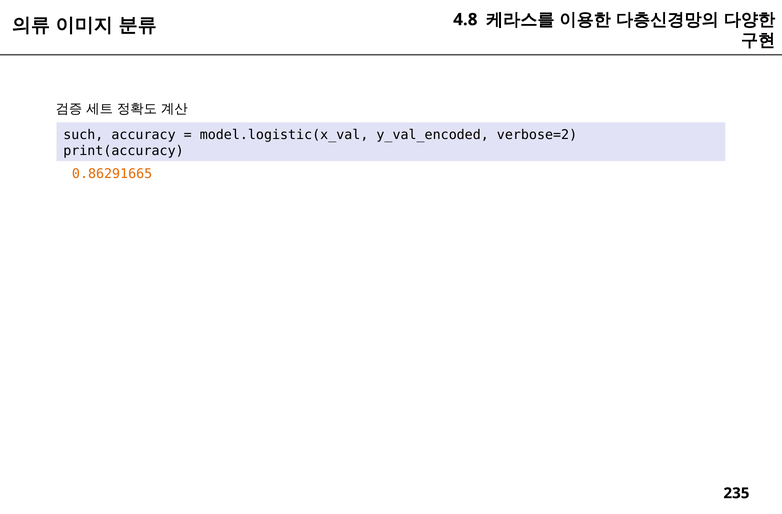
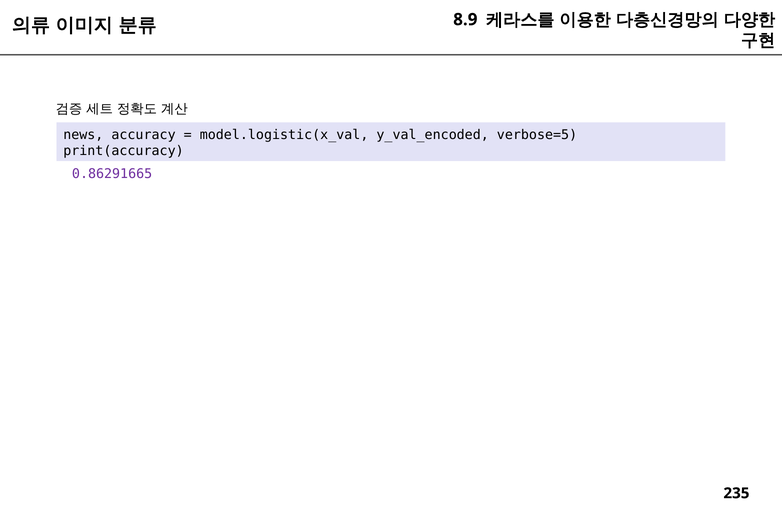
4.8: 4.8 -> 8.9
such: such -> news
verbose=2: verbose=2 -> verbose=5
0.86291665 colour: orange -> purple
